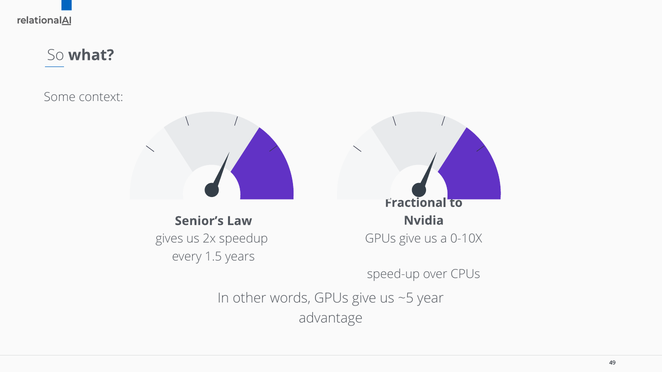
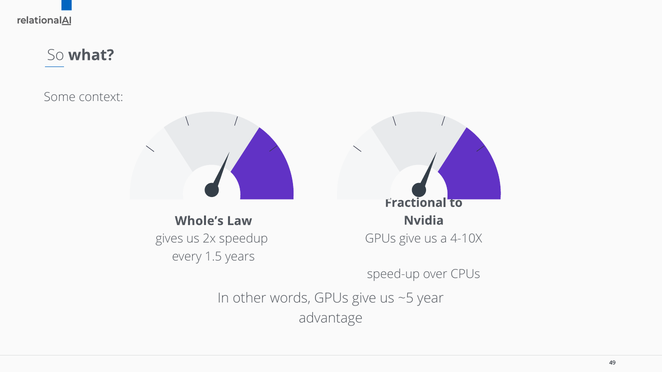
Senior’s: Senior’s -> Whole’s
0-10X: 0-10X -> 4-10X
